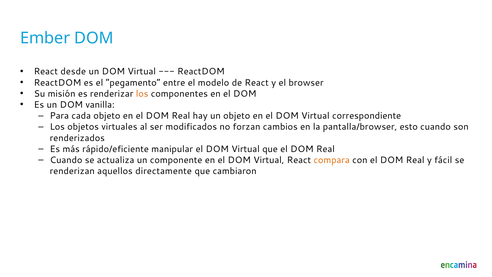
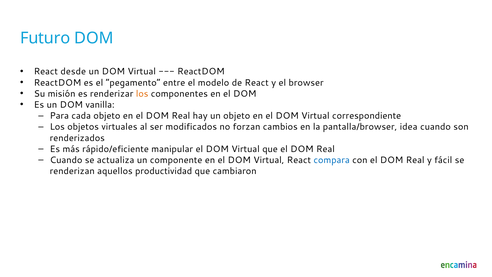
Ember: Ember -> Futuro
esto: esto -> idea
compara colour: orange -> blue
directamente: directamente -> productividad
